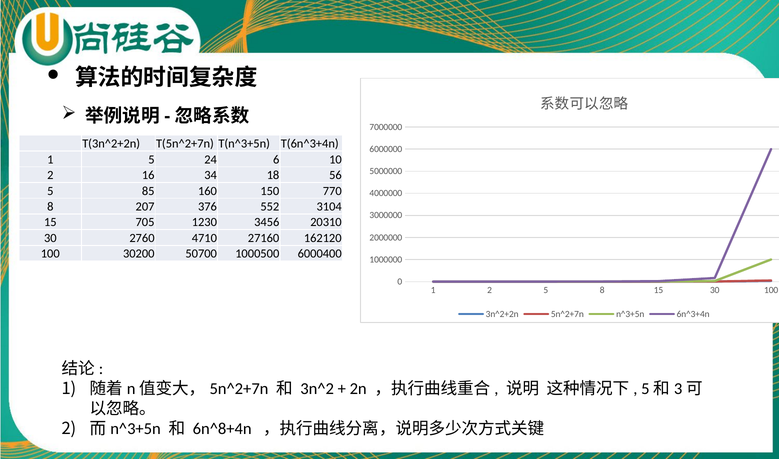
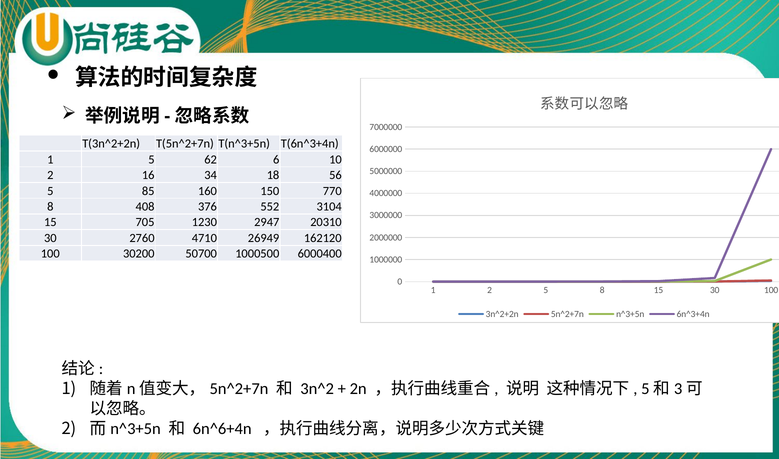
24: 24 -> 62
207: 207 -> 408
3456: 3456 -> 2947
27160: 27160 -> 26949
6n^8+4n: 6n^8+4n -> 6n^6+4n
